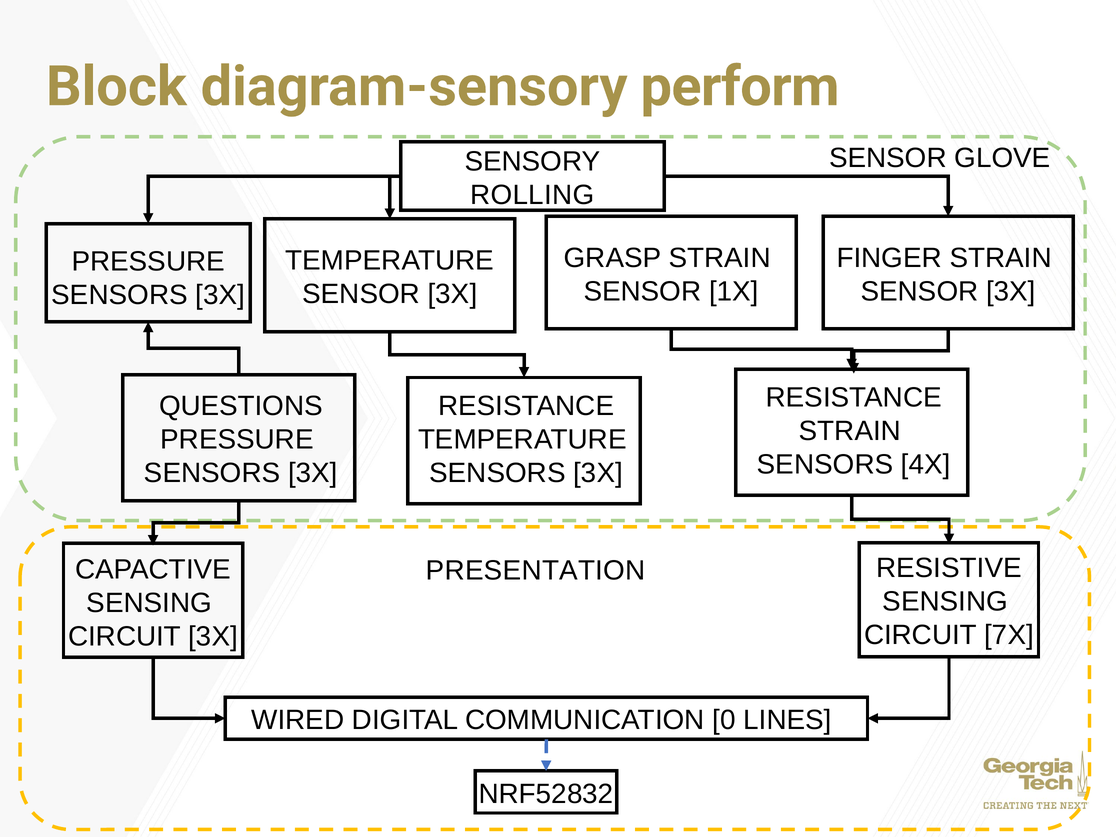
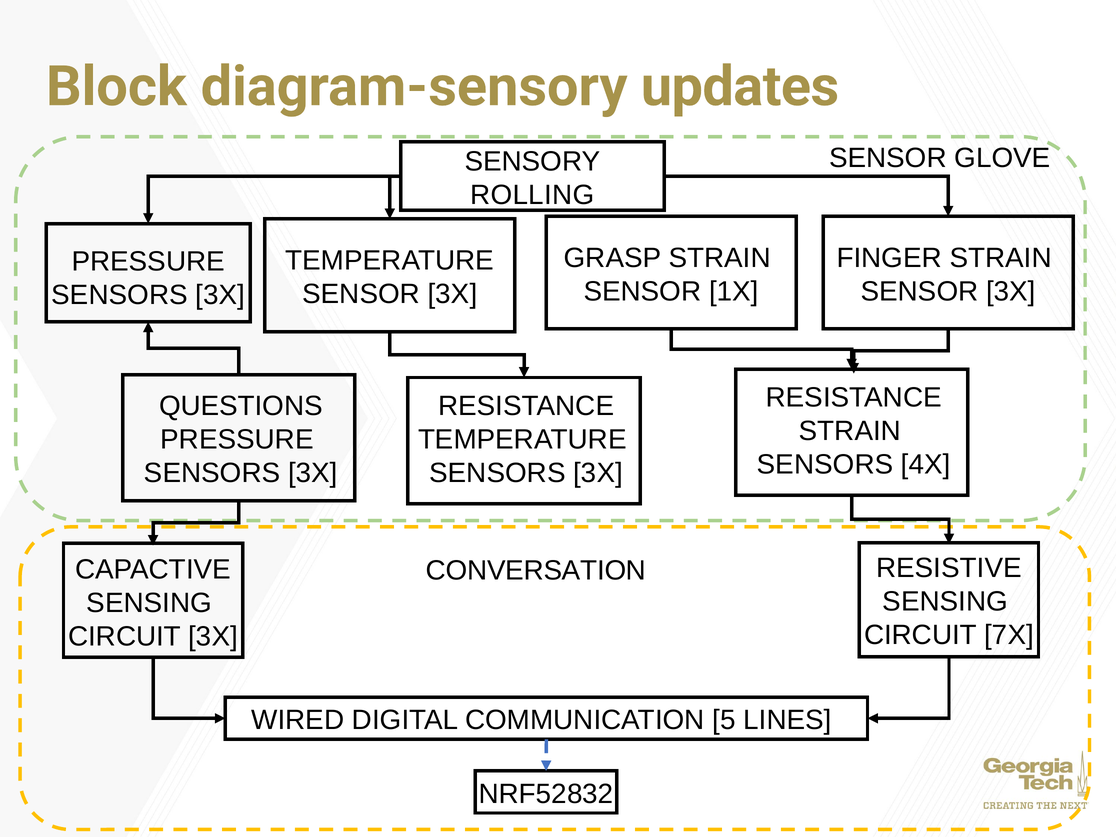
perform: perform -> updates
PRESENTATION: PRESENTATION -> CONVERSATION
0: 0 -> 5
